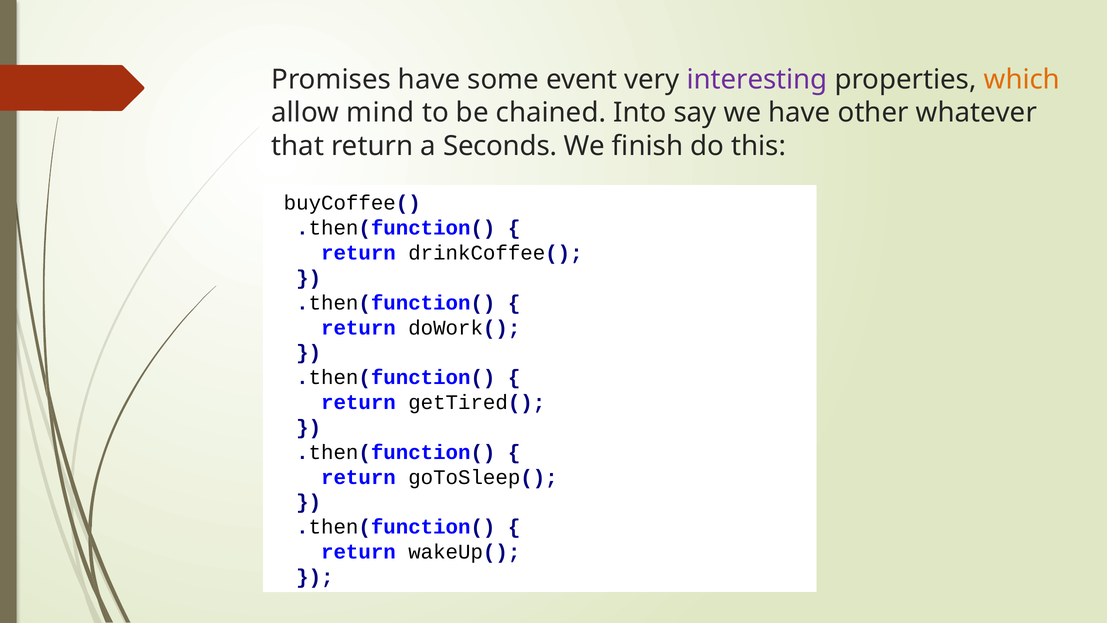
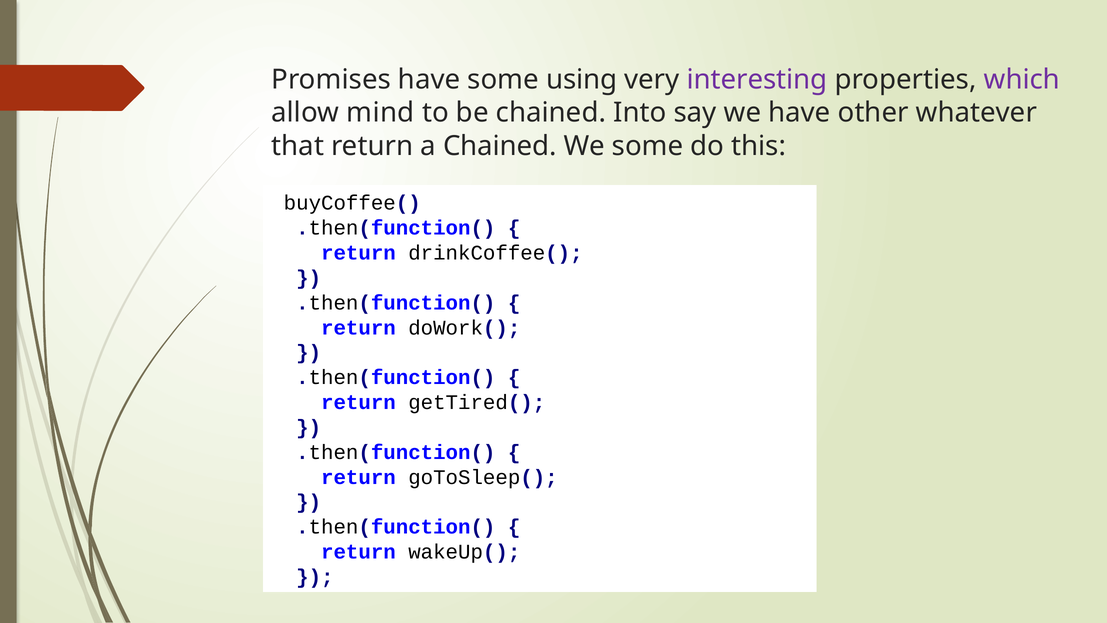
event: event -> using
which colour: orange -> purple
a Seconds: Seconds -> Chained
We finish: finish -> some
